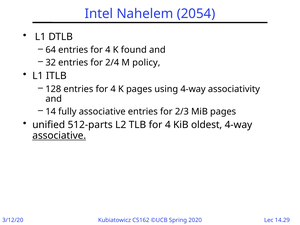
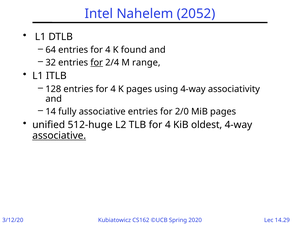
2054: 2054 -> 2052
for at (97, 63) underline: none -> present
policy: policy -> range
2/3: 2/3 -> 2/0
512-parts: 512-parts -> 512-huge
